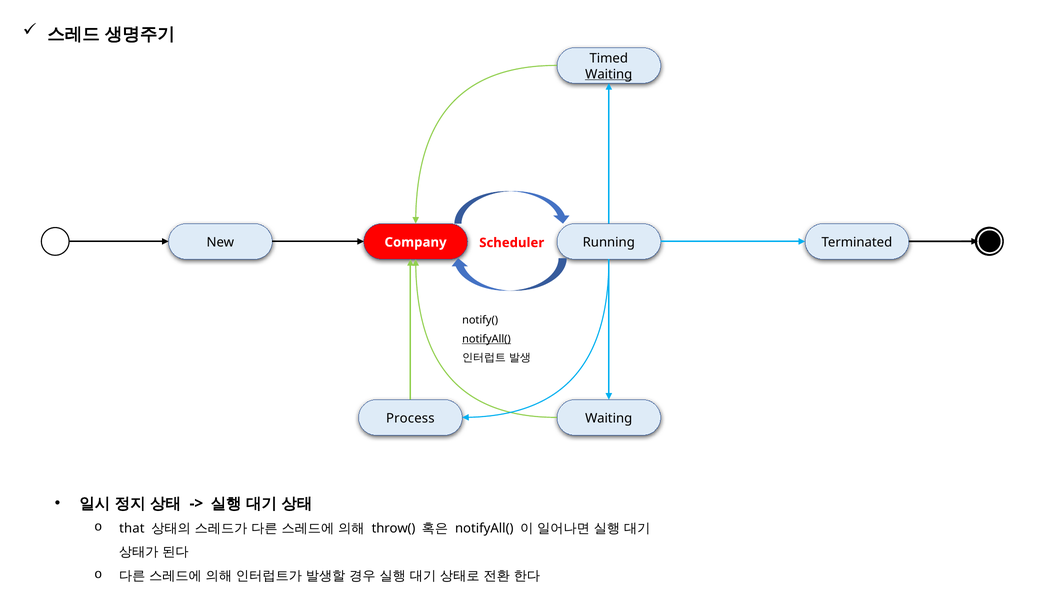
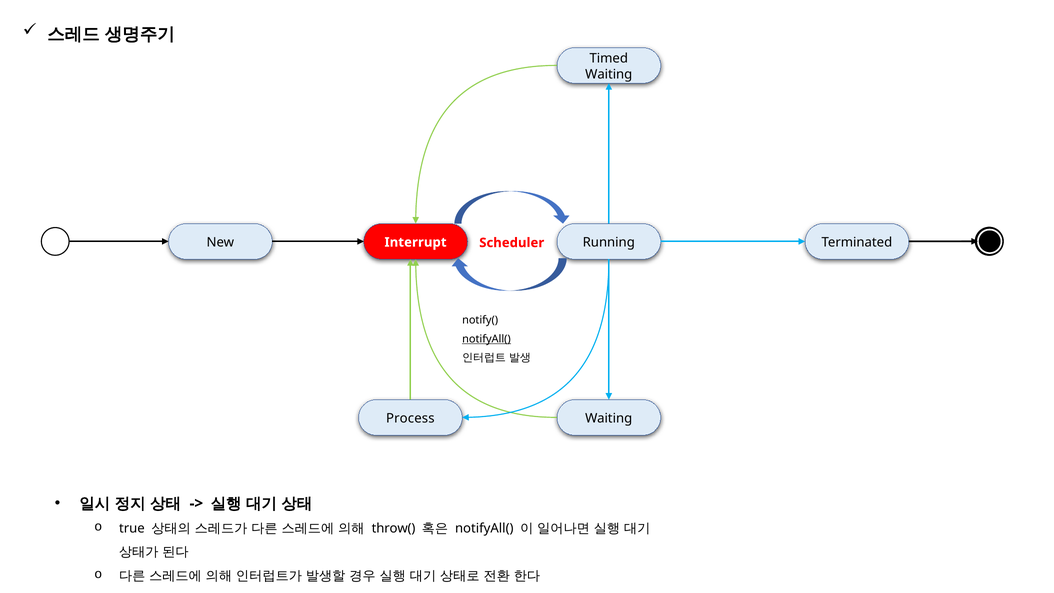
Waiting at (609, 74) underline: present -> none
Company: Company -> Interrupt
that: that -> true
